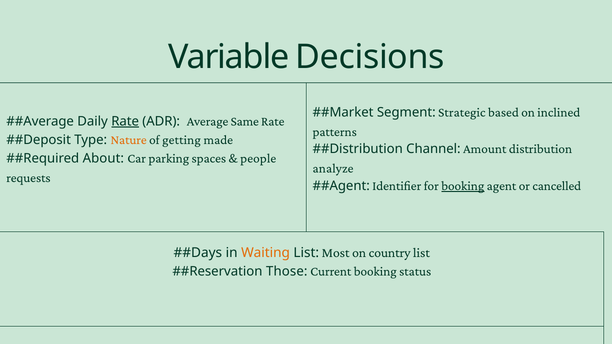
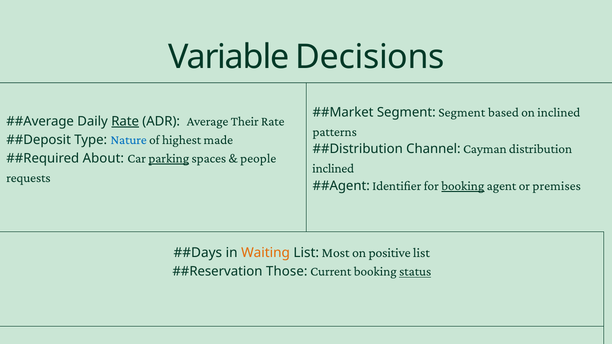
Segment Strategic: Strategic -> Segment
Same: Same -> Their
Nature colour: orange -> blue
getting: getting -> highest
Amount: Amount -> Cayman
parking underline: none -> present
analyze at (333, 169): analyze -> inclined
cancelled: cancelled -> premises
country: country -> positive
status underline: none -> present
